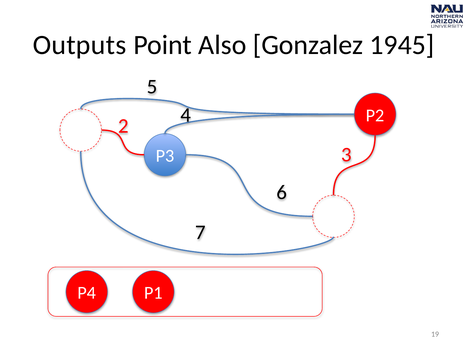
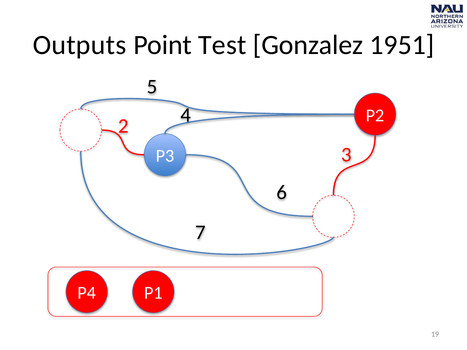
Also: Also -> Test
1945: 1945 -> 1951
